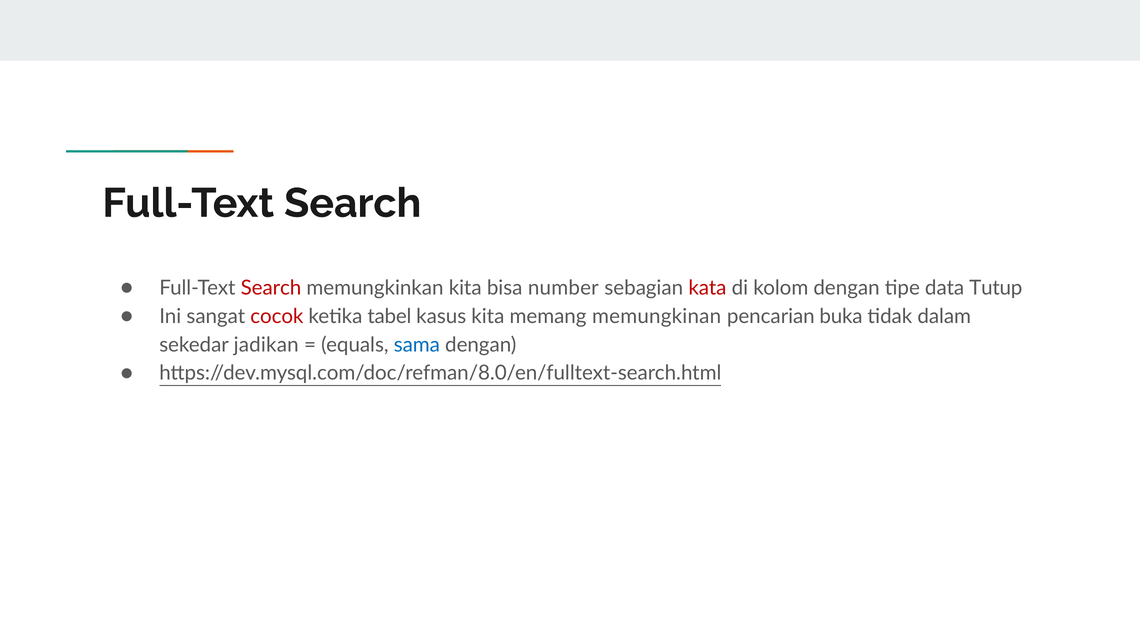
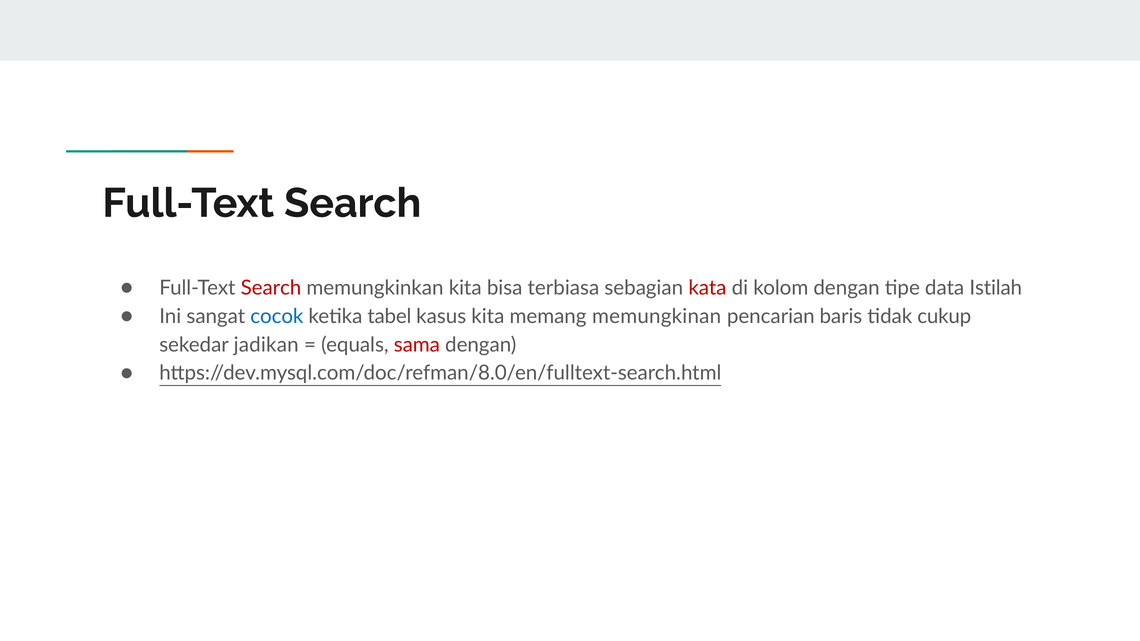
number: number -> terbiasa
Tutup: Tutup -> Istilah
cocok colour: red -> blue
buka: buka -> baris
dalam: dalam -> cukup
sama colour: blue -> red
